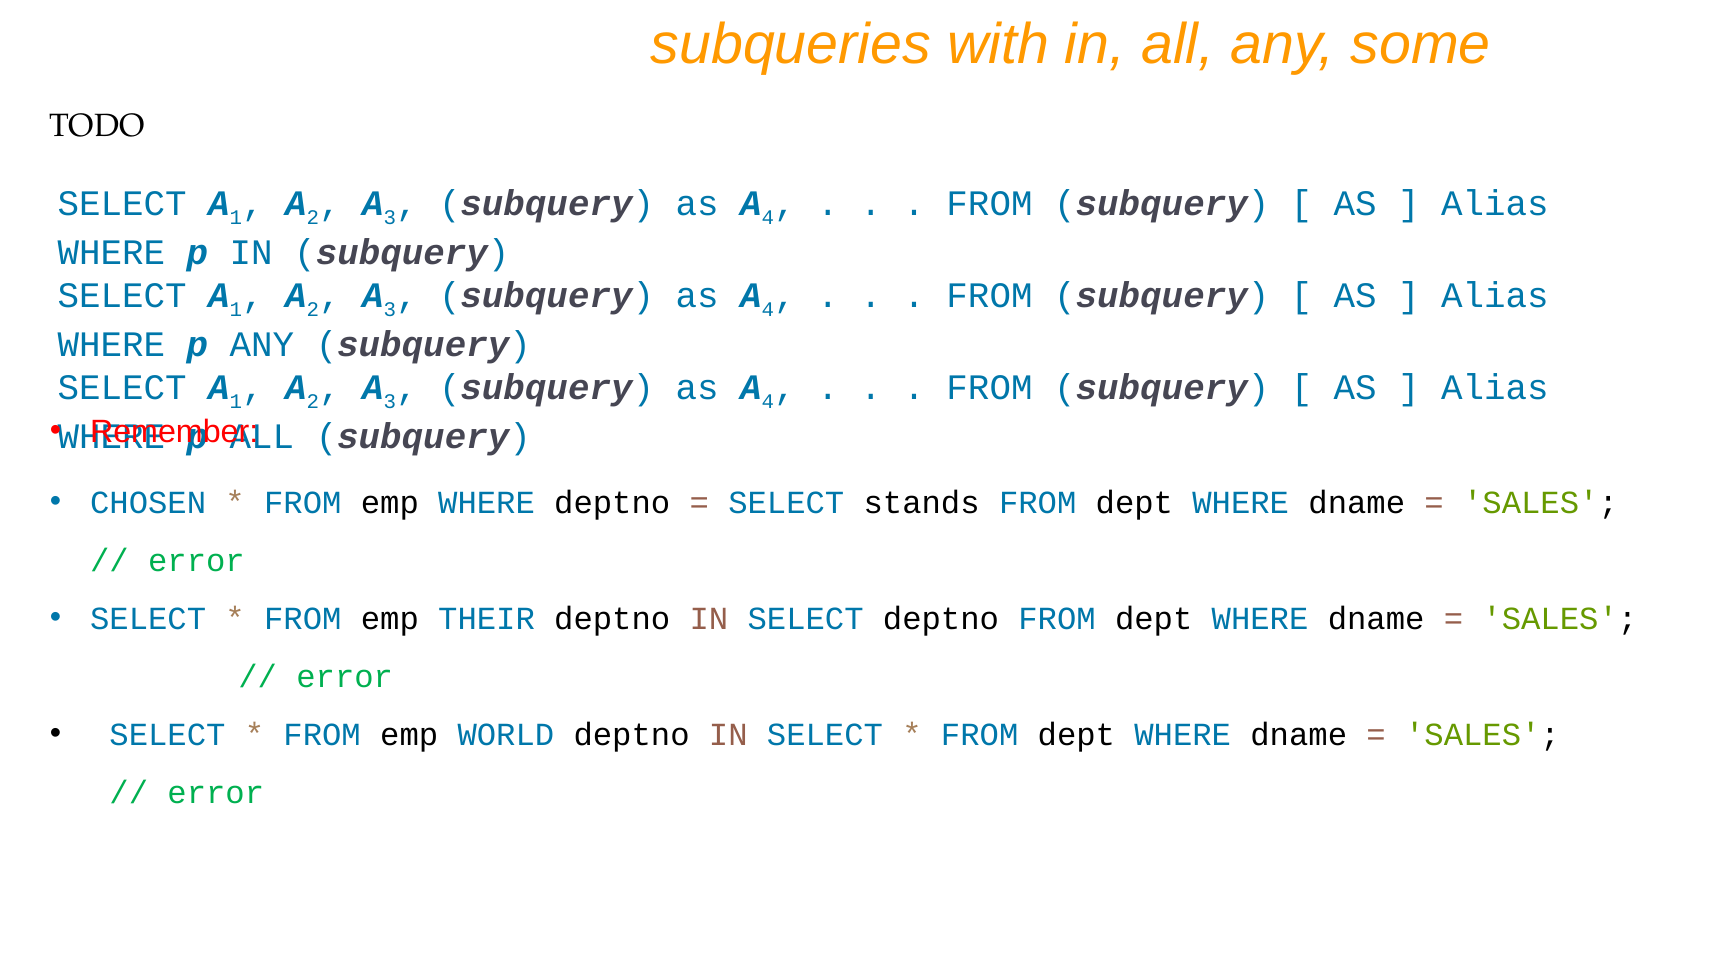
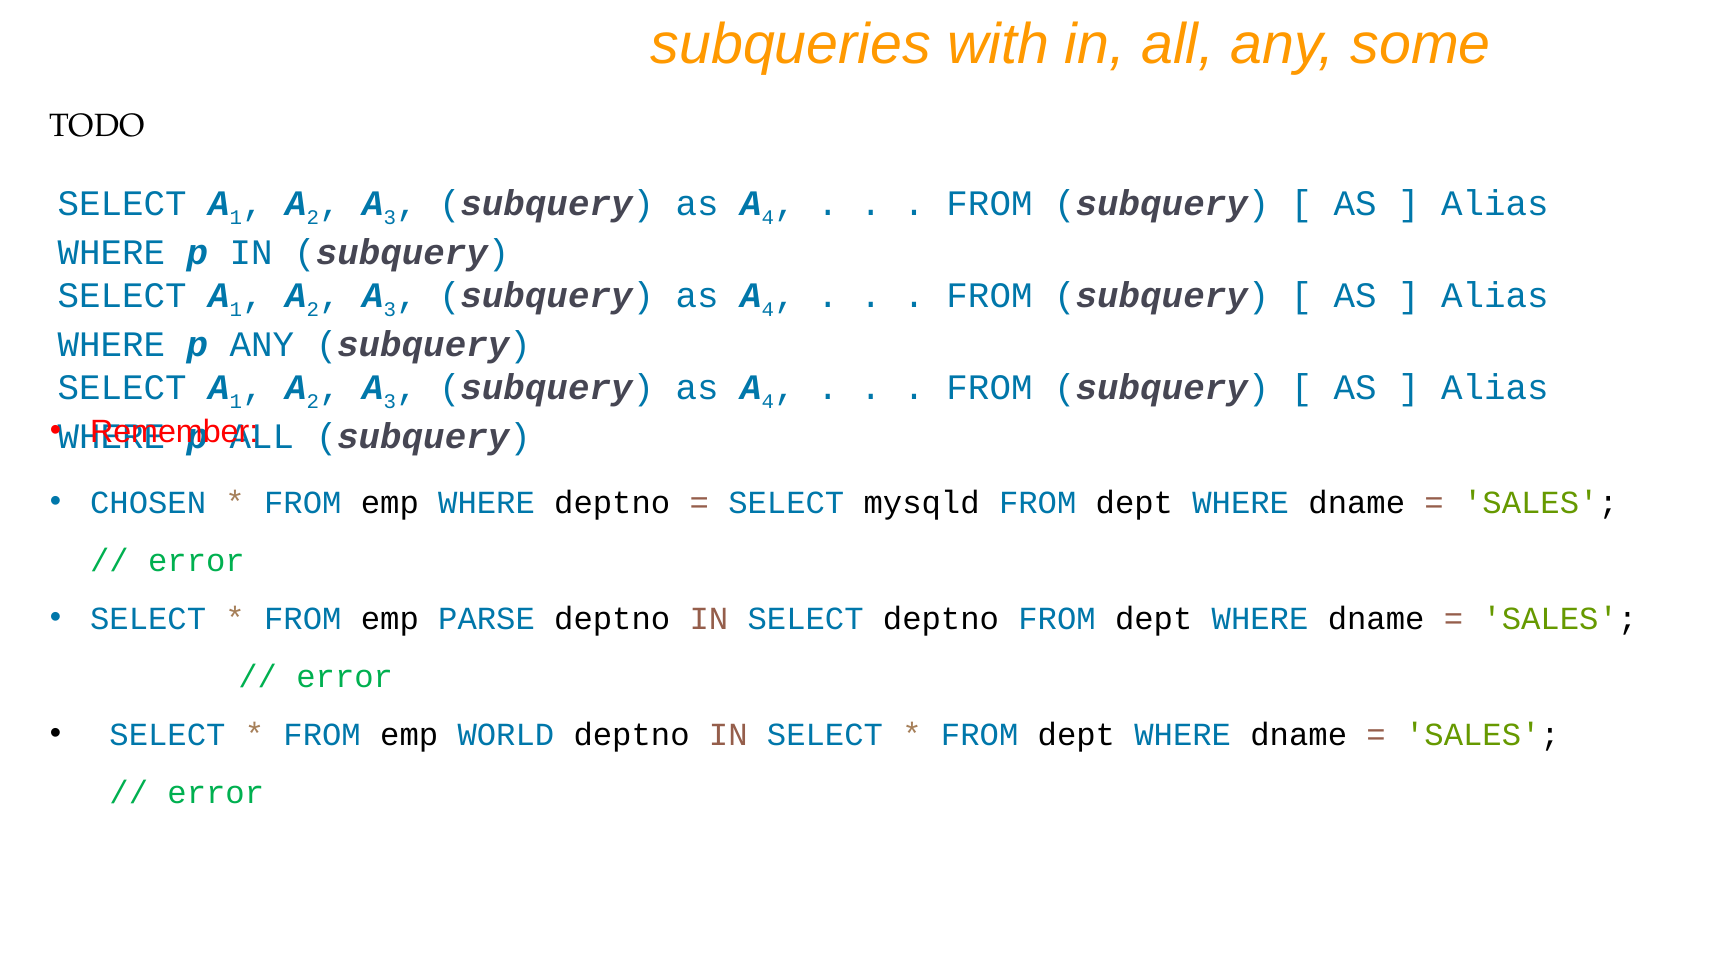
stands: stands -> mysqld
THEIR: THEIR -> PARSE
